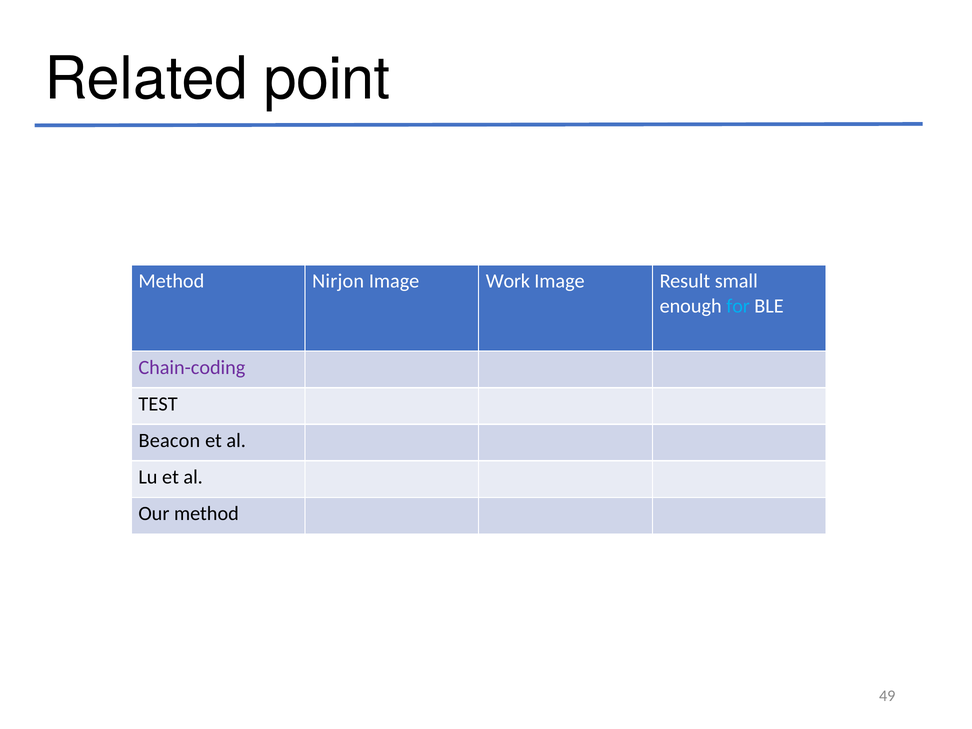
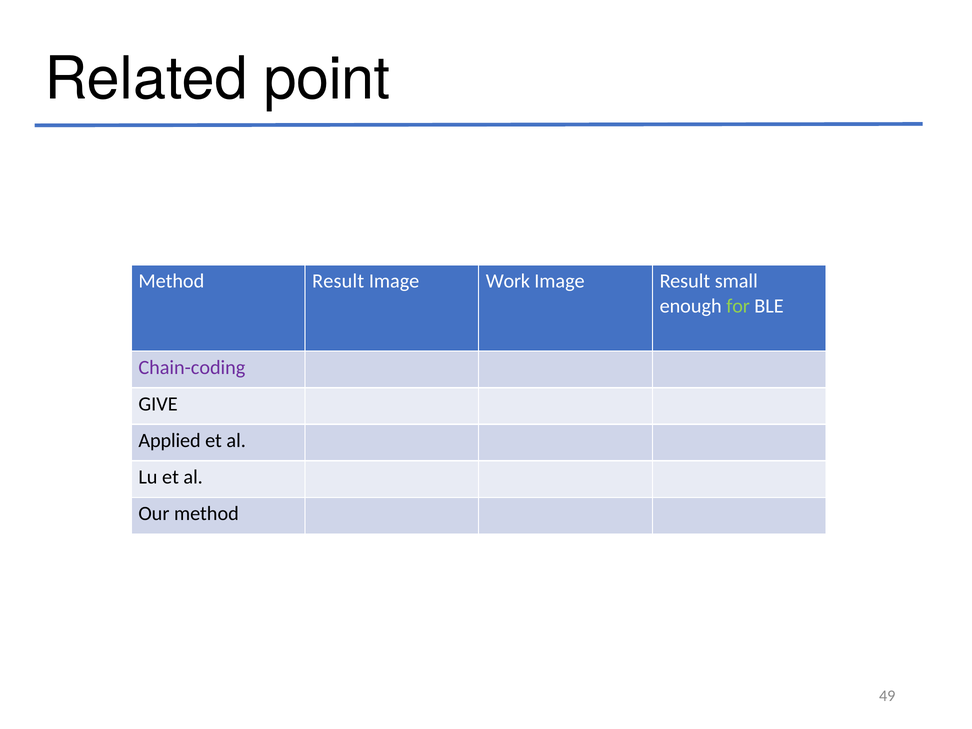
Method Nirjon: Nirjon -> Result
for colour: light blue -> light green
TEST: TEST -> GIVE
Beacon: Beacon -> Applied
